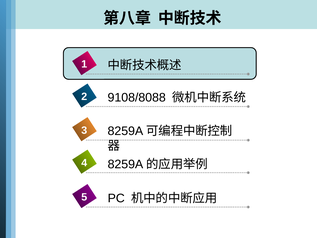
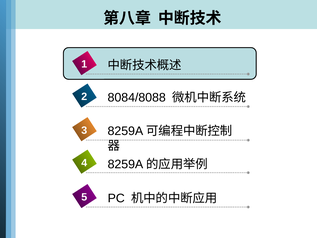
9108/8088: 9108/8088 -> 8084/8088
